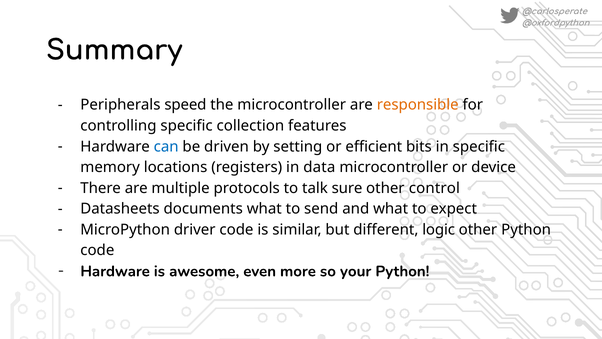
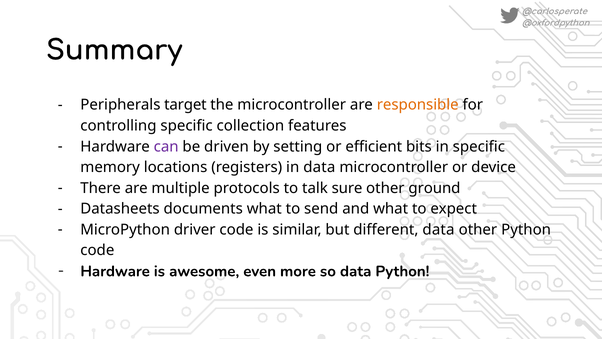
speed: speed -> target
can colour: blue -> purple
control: control -> ground
different logic: logic -> data
so your: your -> data
